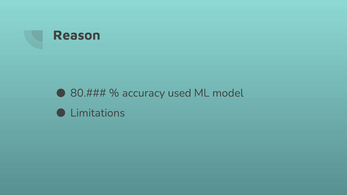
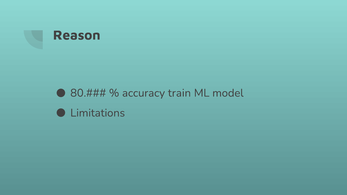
used: used -> train
